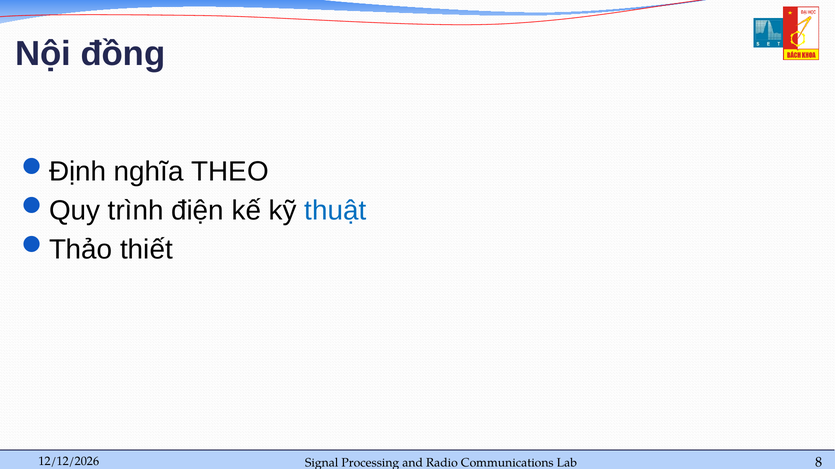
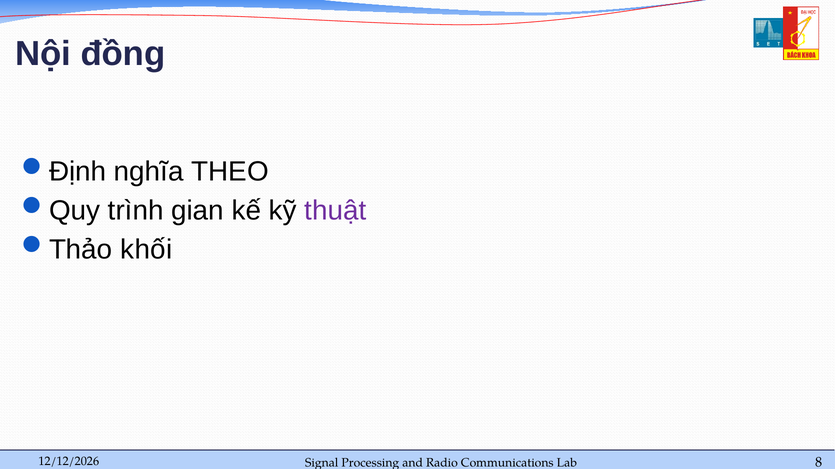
điện: điện -> gian
thuật colour: blue -> purple
thiết: thiết -> khối
